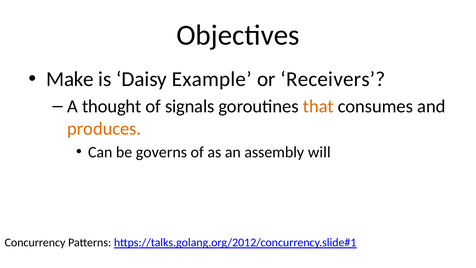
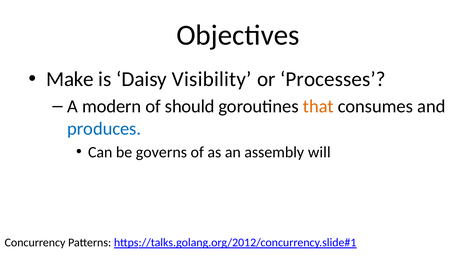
Example: Example -> Visibility
Receivers: Receivers -> Processes
thought: thought -> modern
signals: signals -> should
produces colour: orange -> blue
